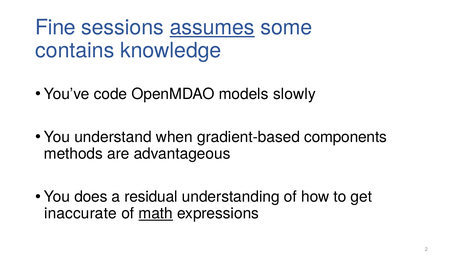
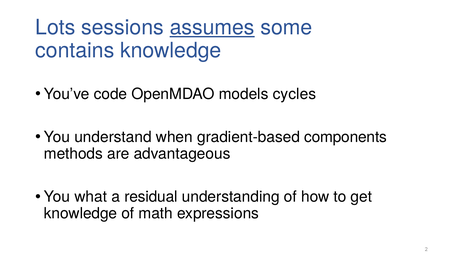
Fine: Fine -> Lots
slowly: slowly -> cycles
does: does -> what
inaccurate at (80, 213): inaccurate -> knowledge
math underline: present -> none
